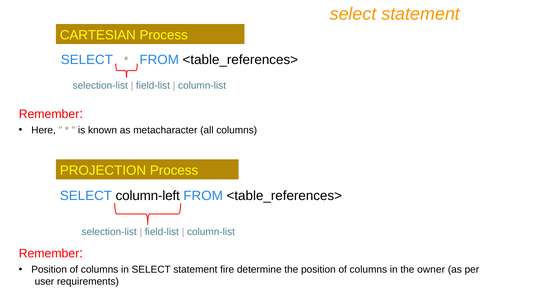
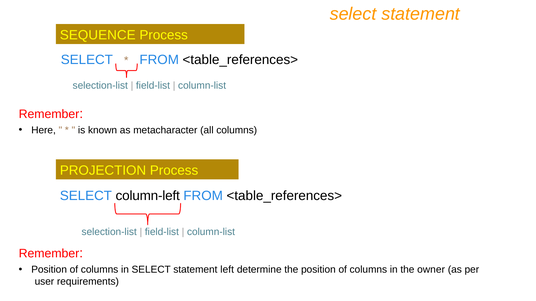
CARTESIAN: CARTESIAN -> SEQUENCE
fire: fire -> left
